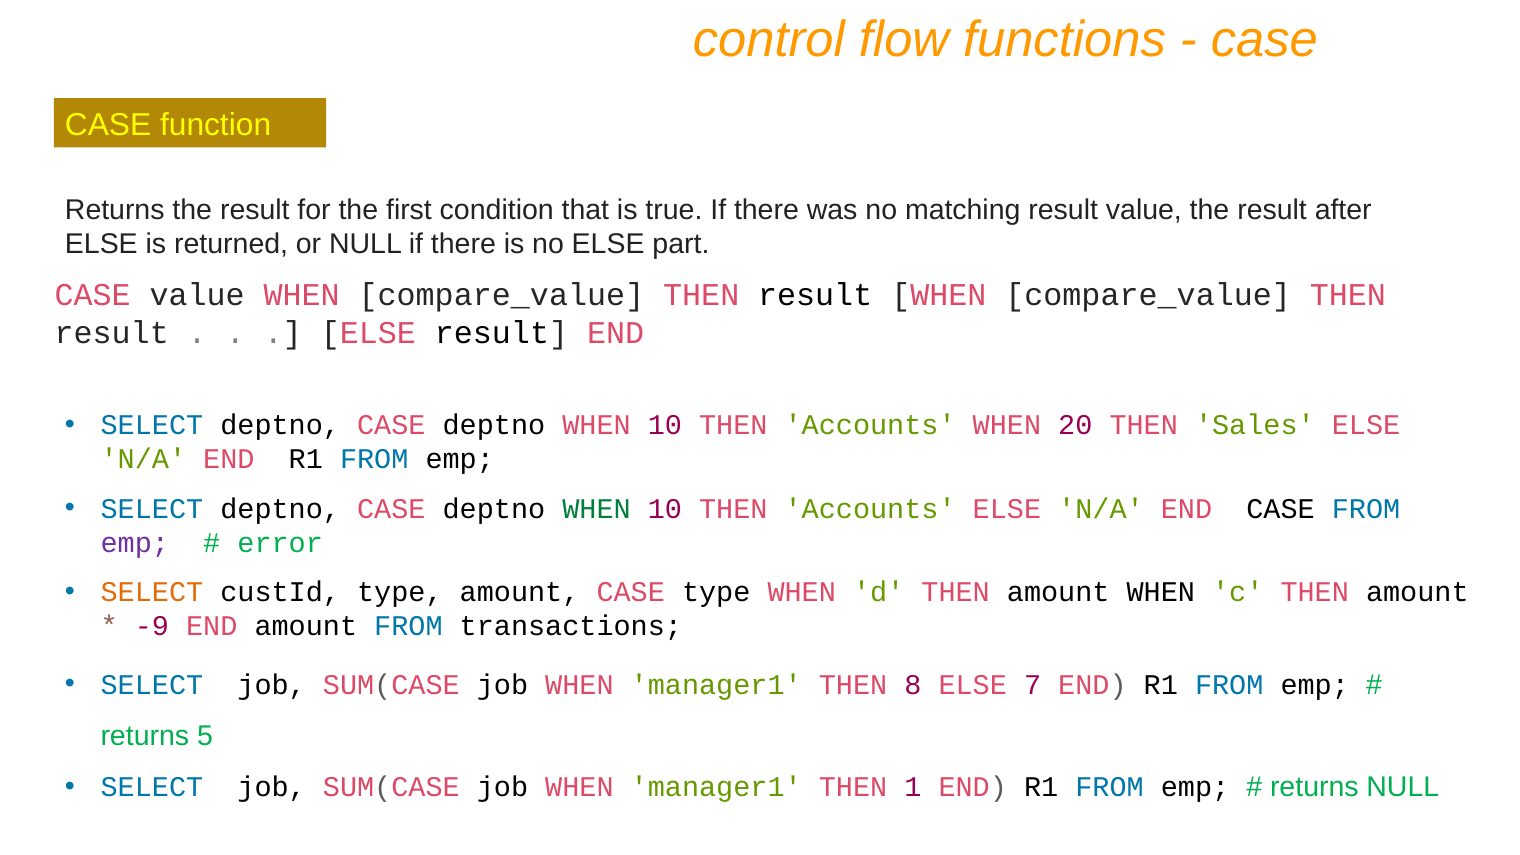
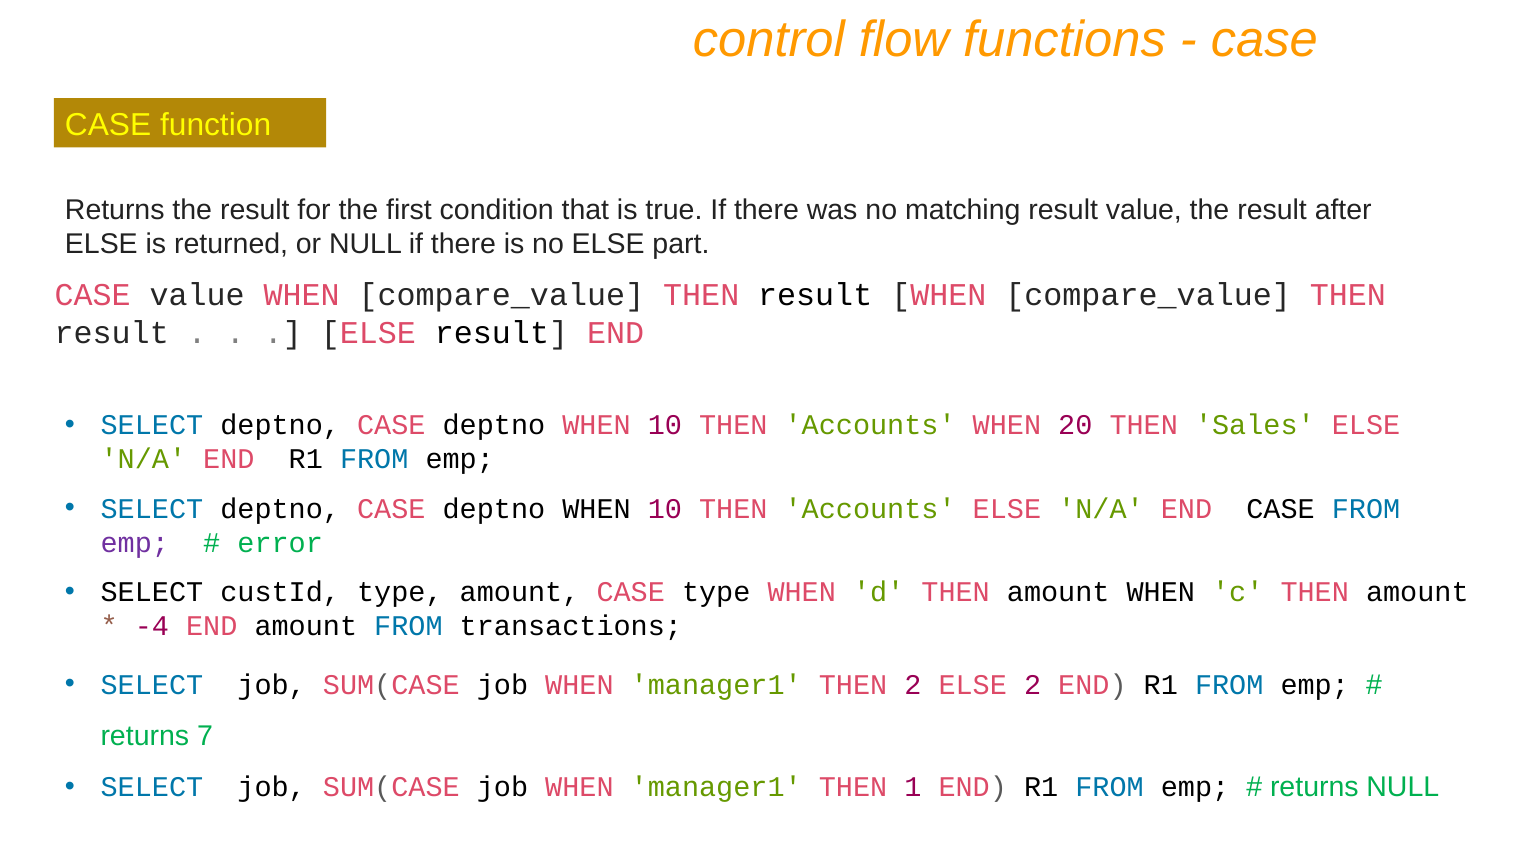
WHEN at (597, 509) colour: green -> black
SELECT at (152, 592) colour: orange -> black
-9: -9 -> -4
THEN 8: 8 -> 2
ELSE 7: 7 -> 2
5: 5 -> 7
